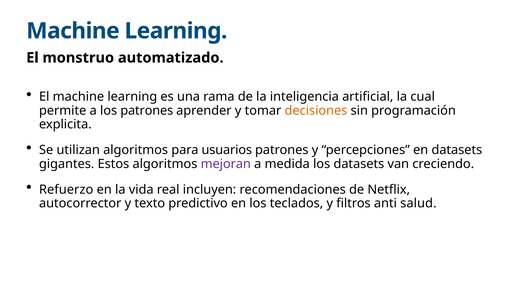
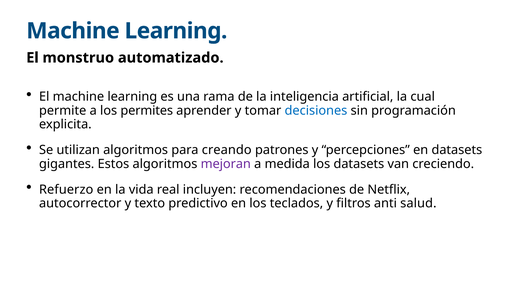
los patrones: patrones -> permites
decisiones colour: orange -> blue
usuarios: usuarios -> creando
